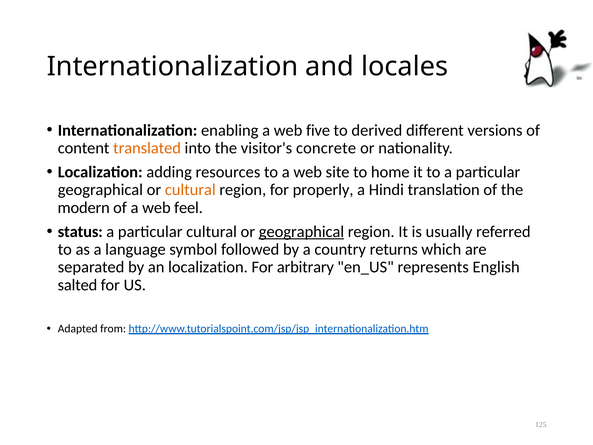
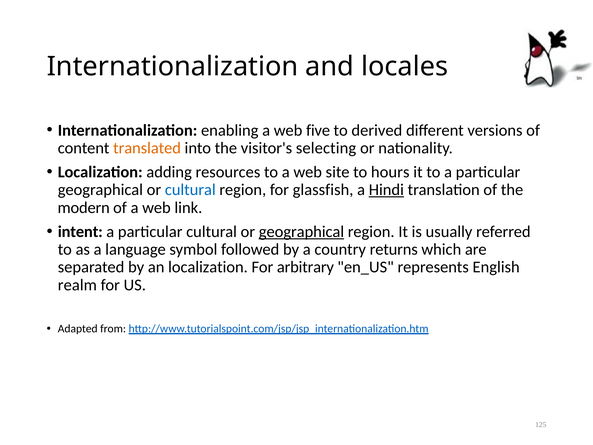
concrete: concrete -> selecting
home: home -> hours
cultural at (190, 190) colour: orange -> blue
properly: properly -> glassfish
Hindi underline: none -> present
feel: feel -> link
status: status -> intent
salted: salted -> realm
